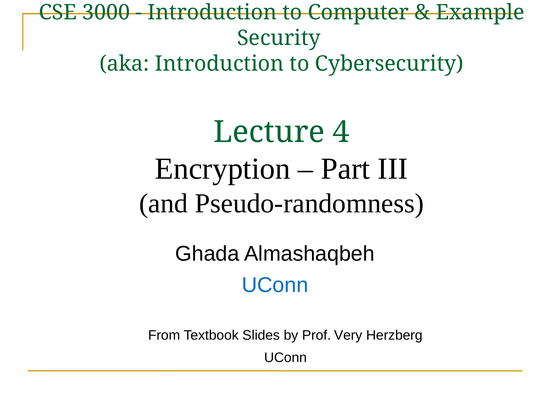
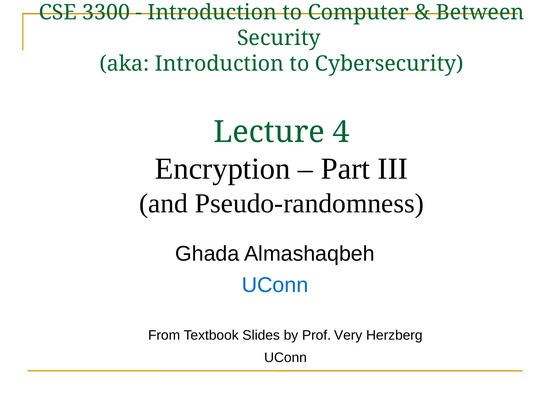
3000: 3000 -> 3300
Example: Example -> Between
